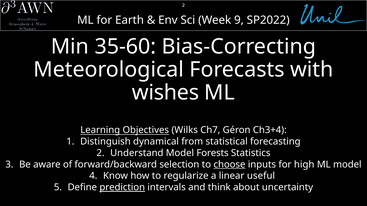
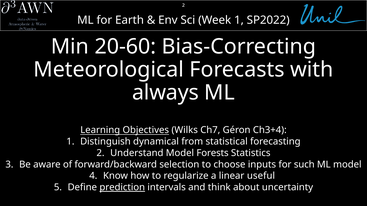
9 at (239, 20): 9 -> 1
35-60: 35-60 -> 20-60
wishes: wishes -> always
choose underline: present -> none
high: high -> such
